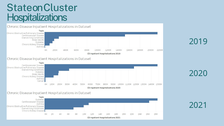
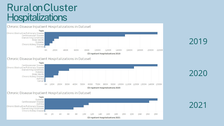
State: State -> Rural
